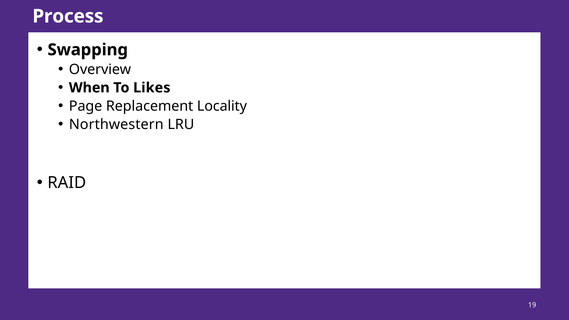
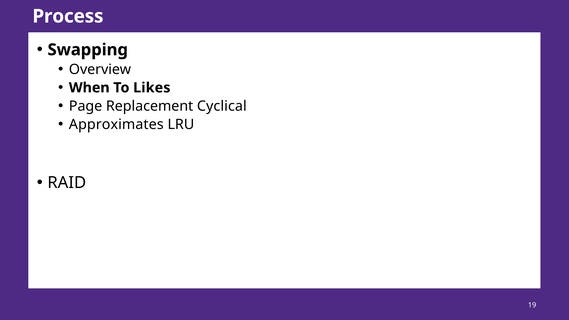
Locality: Locality -> Cyclical
Northwestern: Northwestern -> Approximates
